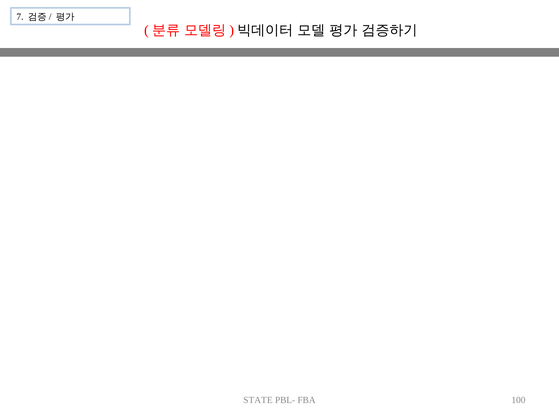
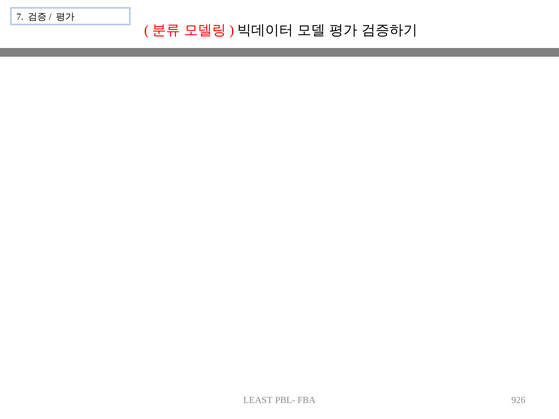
STATE: STATE -> LEAST
100: 100 -> 926
